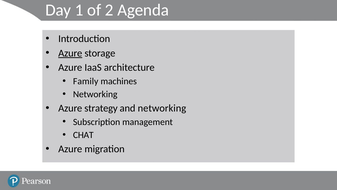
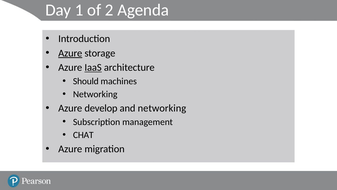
IaaS underline: none -> present
Family: Family -> Should
strategy: strategy -> develop
